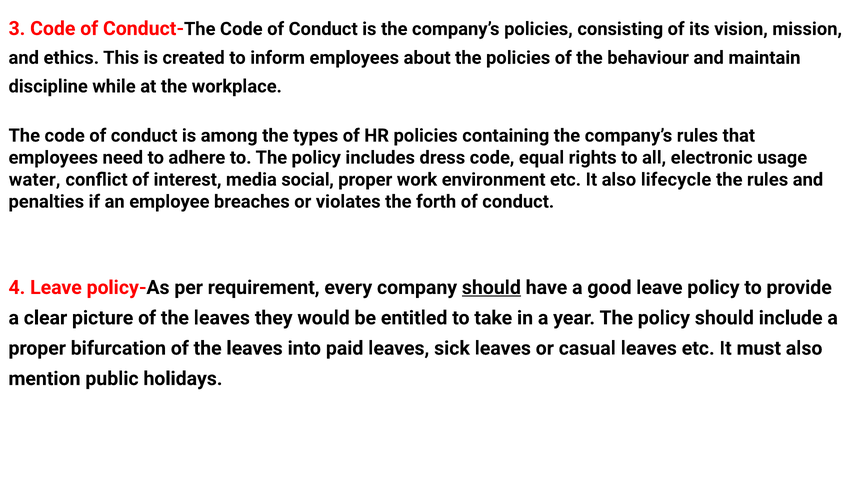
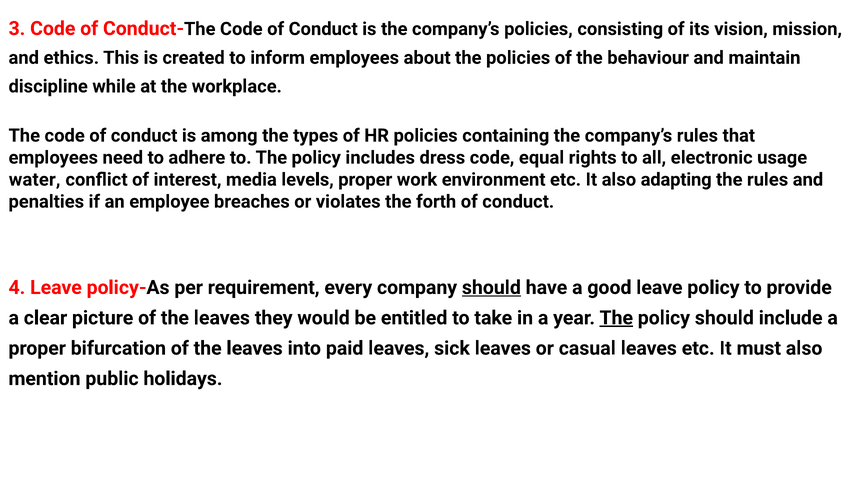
social: social -> levels
lifecycle: lifecycle -> adapting
The at (616, 318) underline: none -> present
